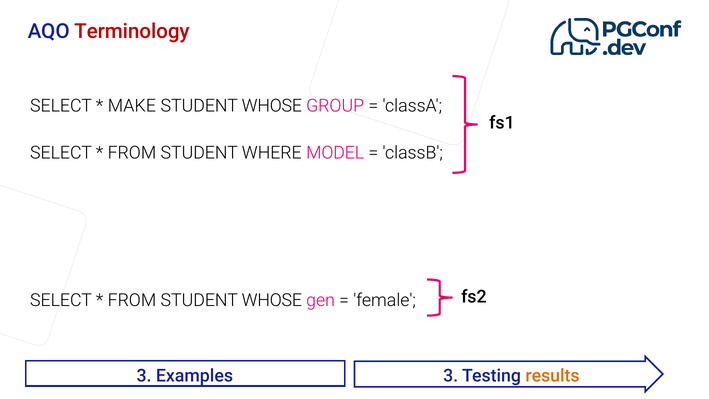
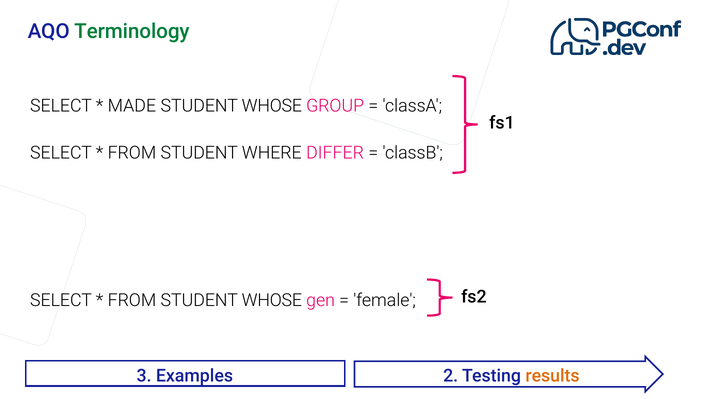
Terminology colour: red -> green
MAKE: MAKE -> MADE
MODEL: MODEL -> DIFFER
Examples 3: 3 -> 2
